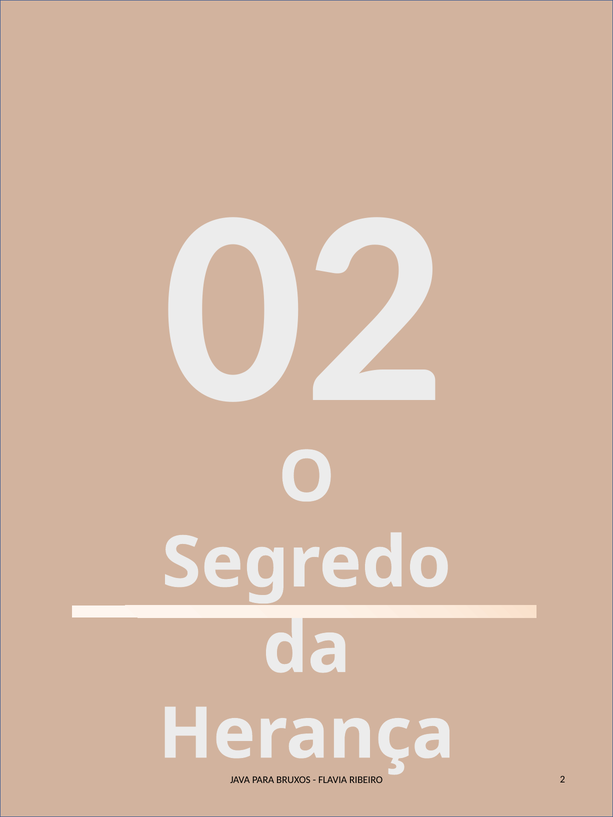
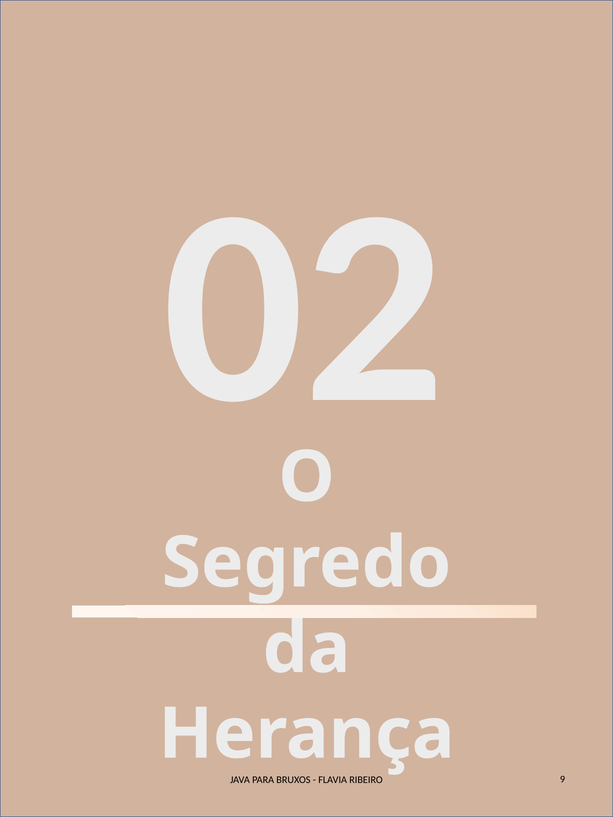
2: 2 -> 9
